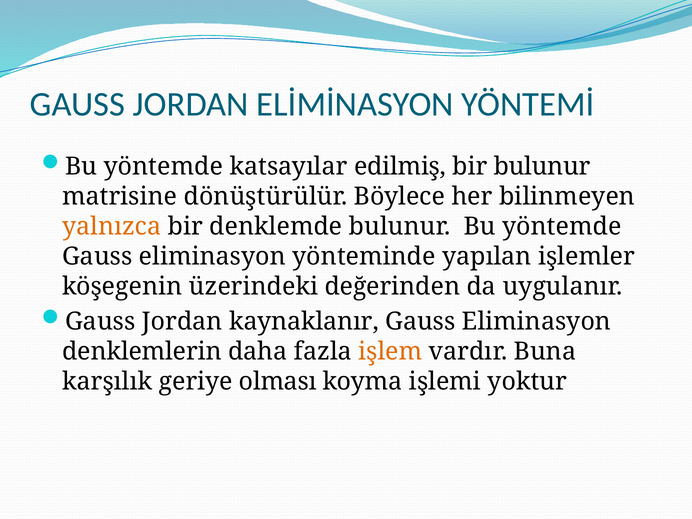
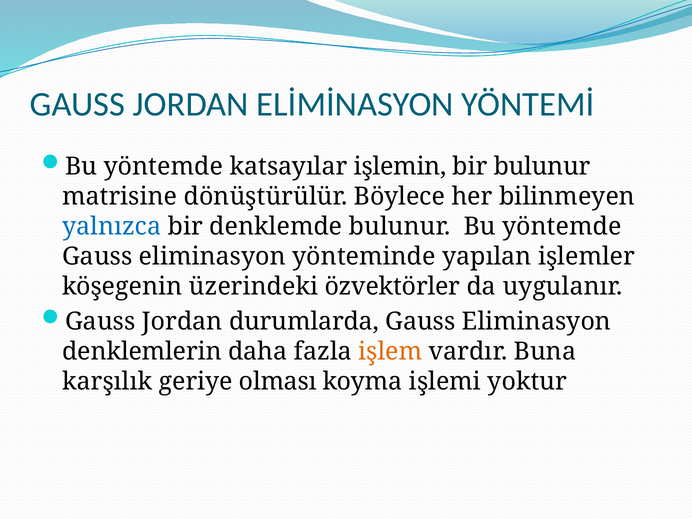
edilmiş: edilmiş -> işlemin
yalnızca colour: orange -> blue
değerinden: değerinden -> özvektörler
kaynaklanır: kaynaklanır -> durumlarda
